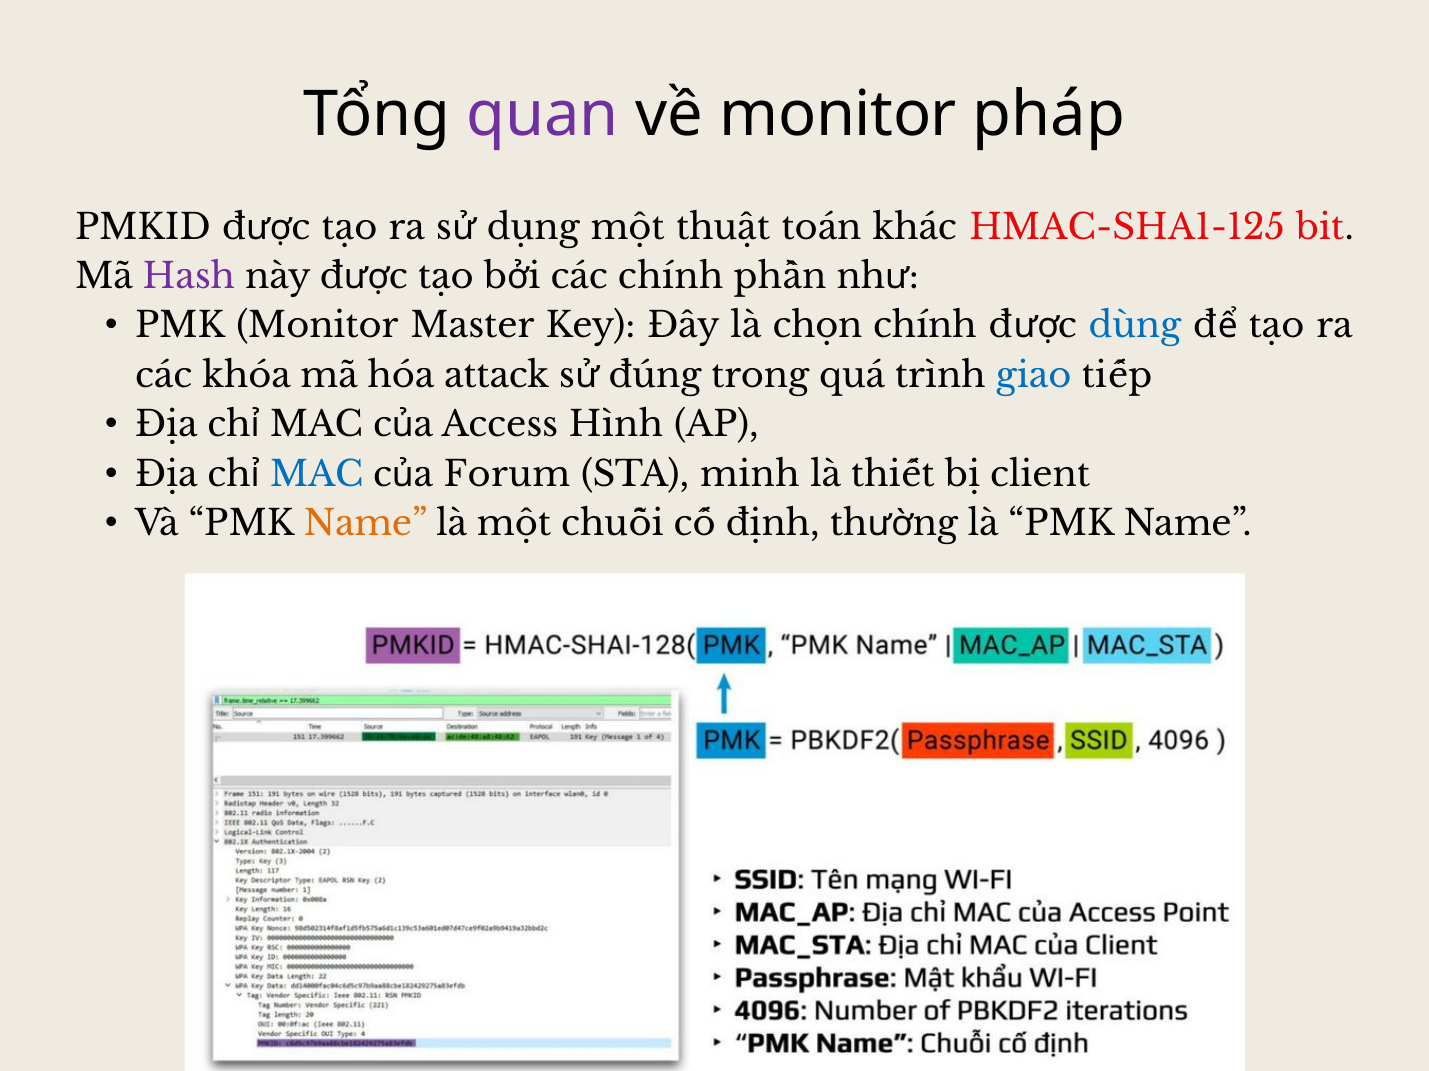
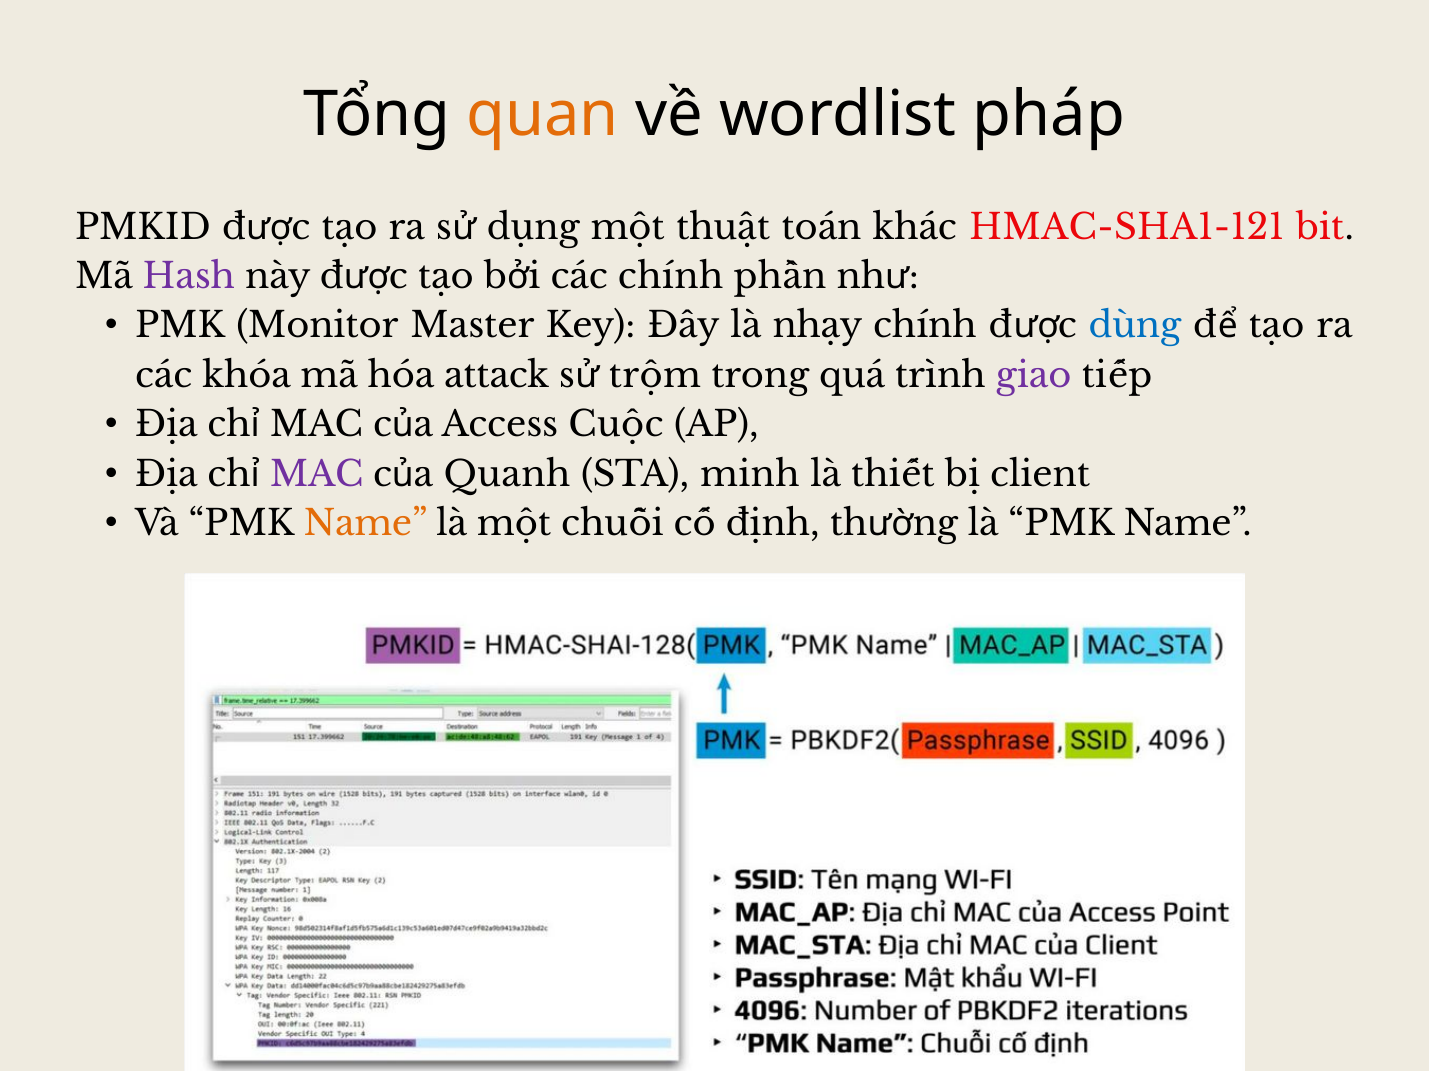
quan colour: purple -> orange
về monitor: monitor -> wordlist
HMAC-SHA1-125: HMAC-SHA1-125 -> HMAC-SHA1-121
chọn: chọn -> nhạy
đúng: đúng -> trộm
giao colour: blue -> purple
Hình: Hình -> Cuộc
MAC at (317, 475) colour: blue -> purple
Forum: Forum -> Quanh
